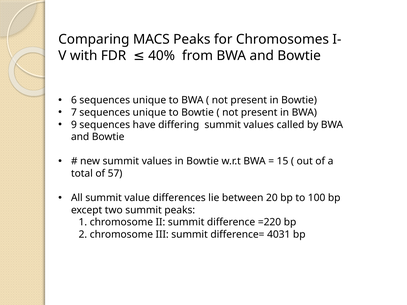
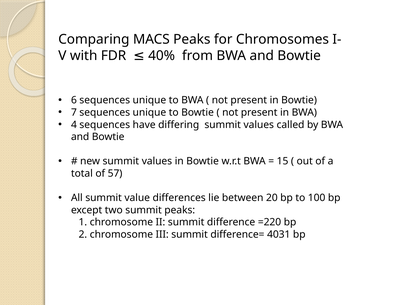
9: 9 -> 4
